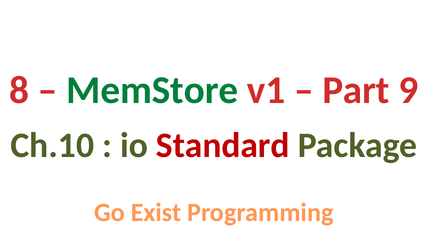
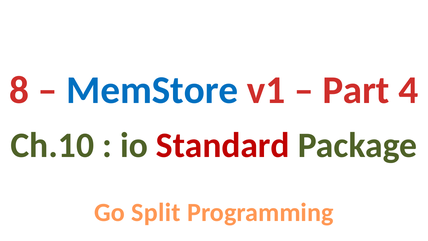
MemStore colour: green -> blue
9: 9 -> 4
Exist: Exist -> Split
